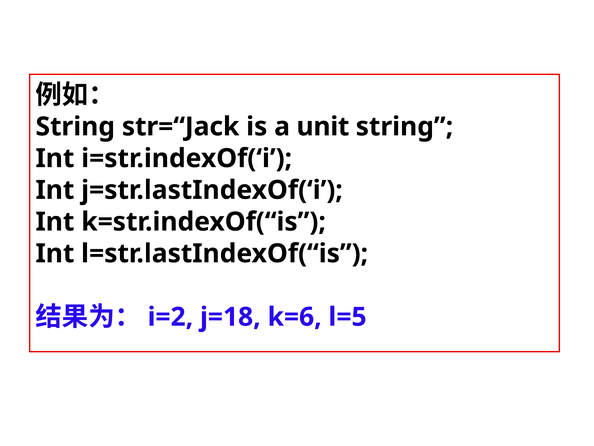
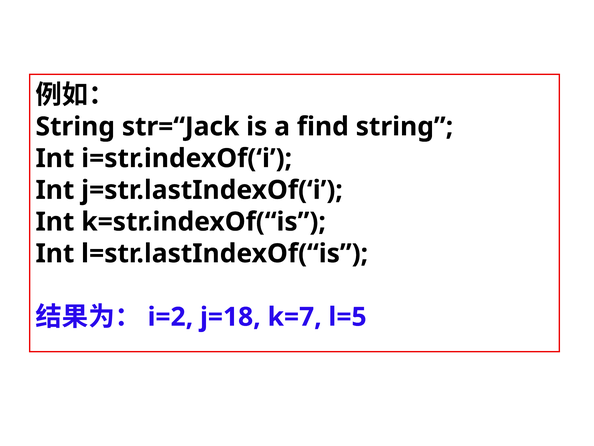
unit: unit -> find
k=6: k=6 -> k=7
